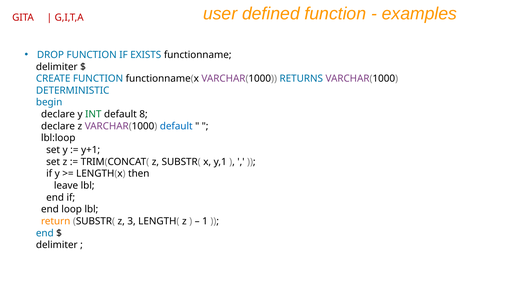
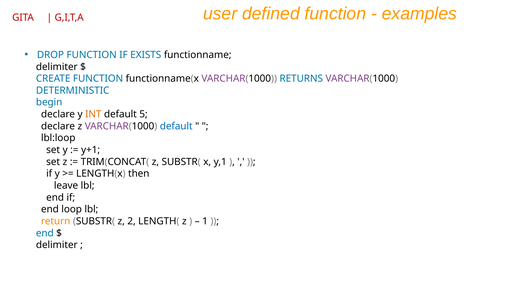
INT colour: green -> orange
8: 8 -> 5
3: 3 -> 2
